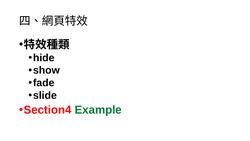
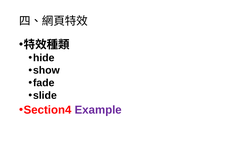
Example colour: green -> purple
